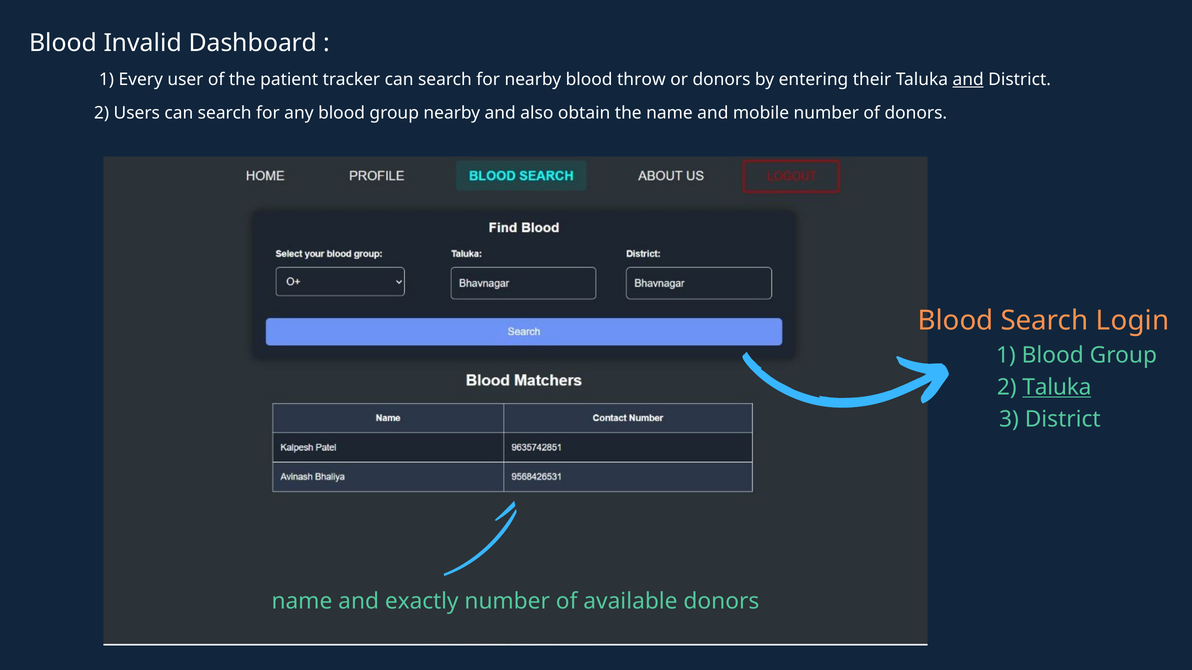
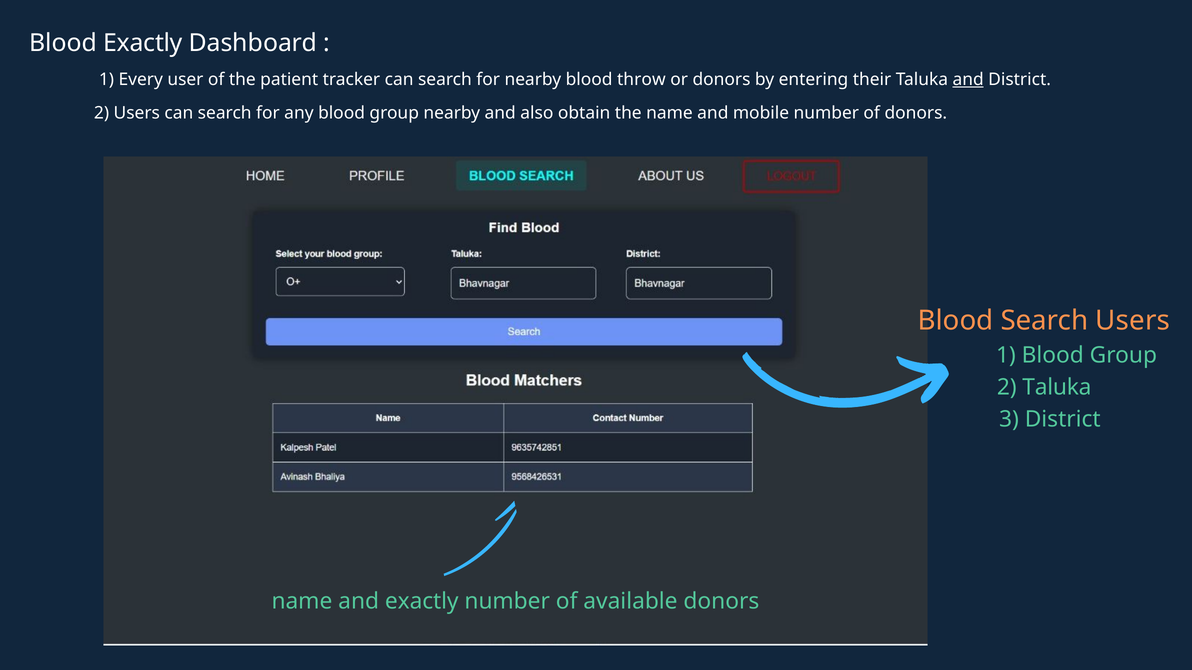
Blood Invalid: Invalid -> Exactly
Search Login: Login -> Users
Taluka at (1057, 387) underline: present -> none
